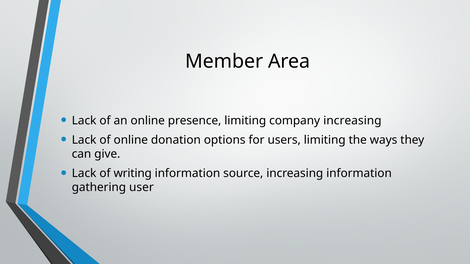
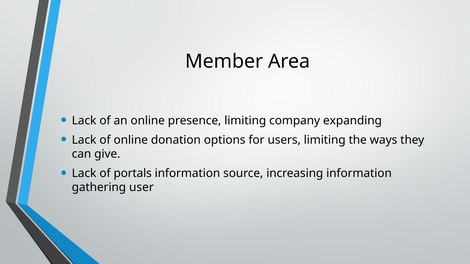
company increasing: increasing -> expanding
writing: writing -> portals
